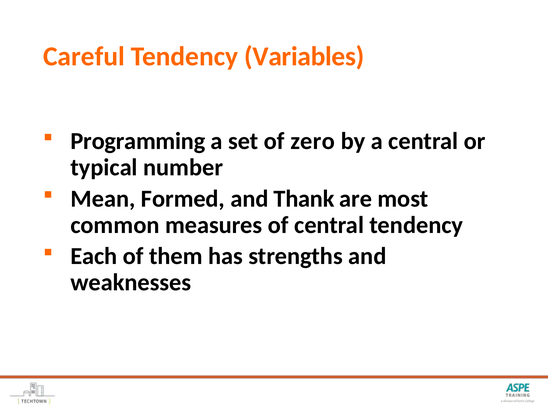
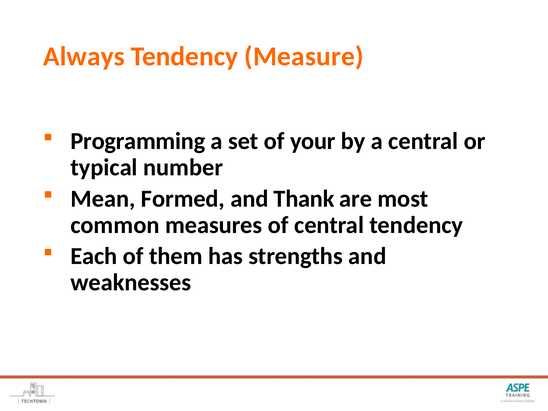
Careful: Careful -> Always
Variables: Variables -> Measure
zero: zero -> your
